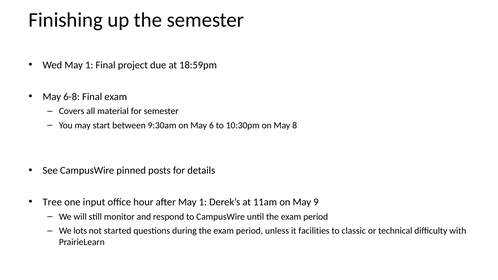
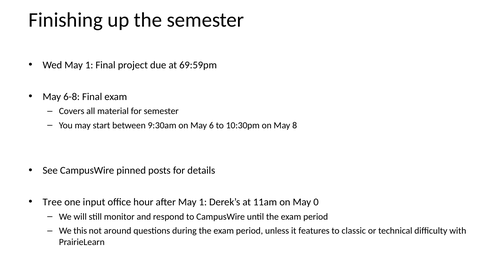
18:59pm: 18:59pm -> 69:59pm
9: 9 -> 0
lots: lots -> this
started: started -> around
facilities: facilities -> features
